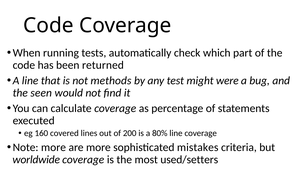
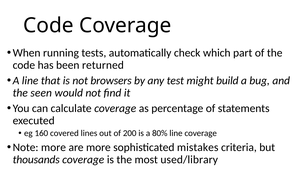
methods: methods -> browsers
were: were -> build
worldwide: worldwide -> thousands
used/setters: used/setters -> used/library
